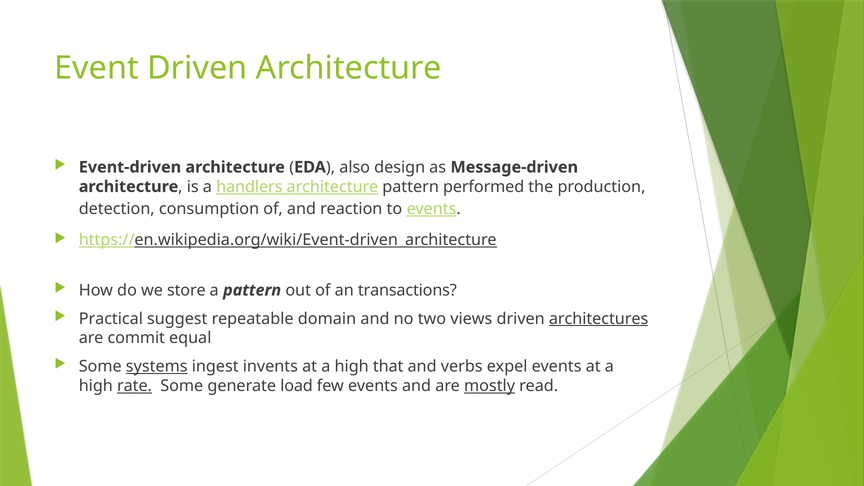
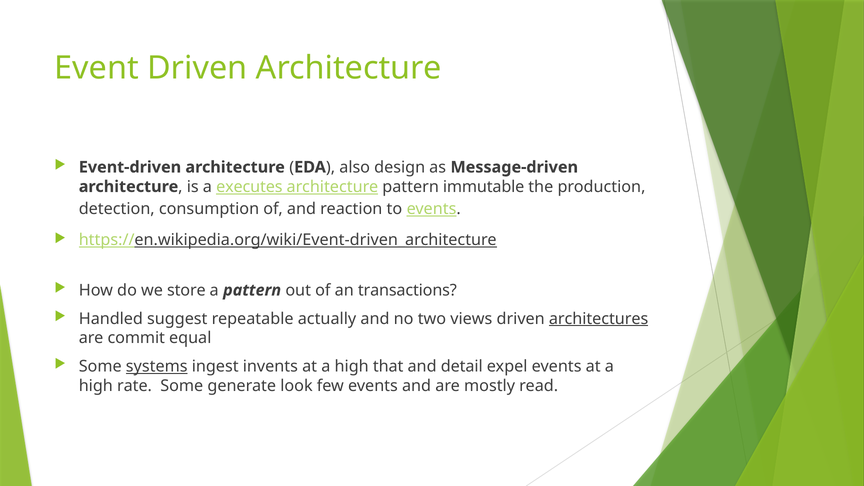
handlers: handlers -> executes
performed: performed -> immutable
Practical: Practical -> Handled
domain: domain -> actually
verbs: verbs -> detail
rate underline: present -> none
load: load -> look
mostly underline: present -> none
